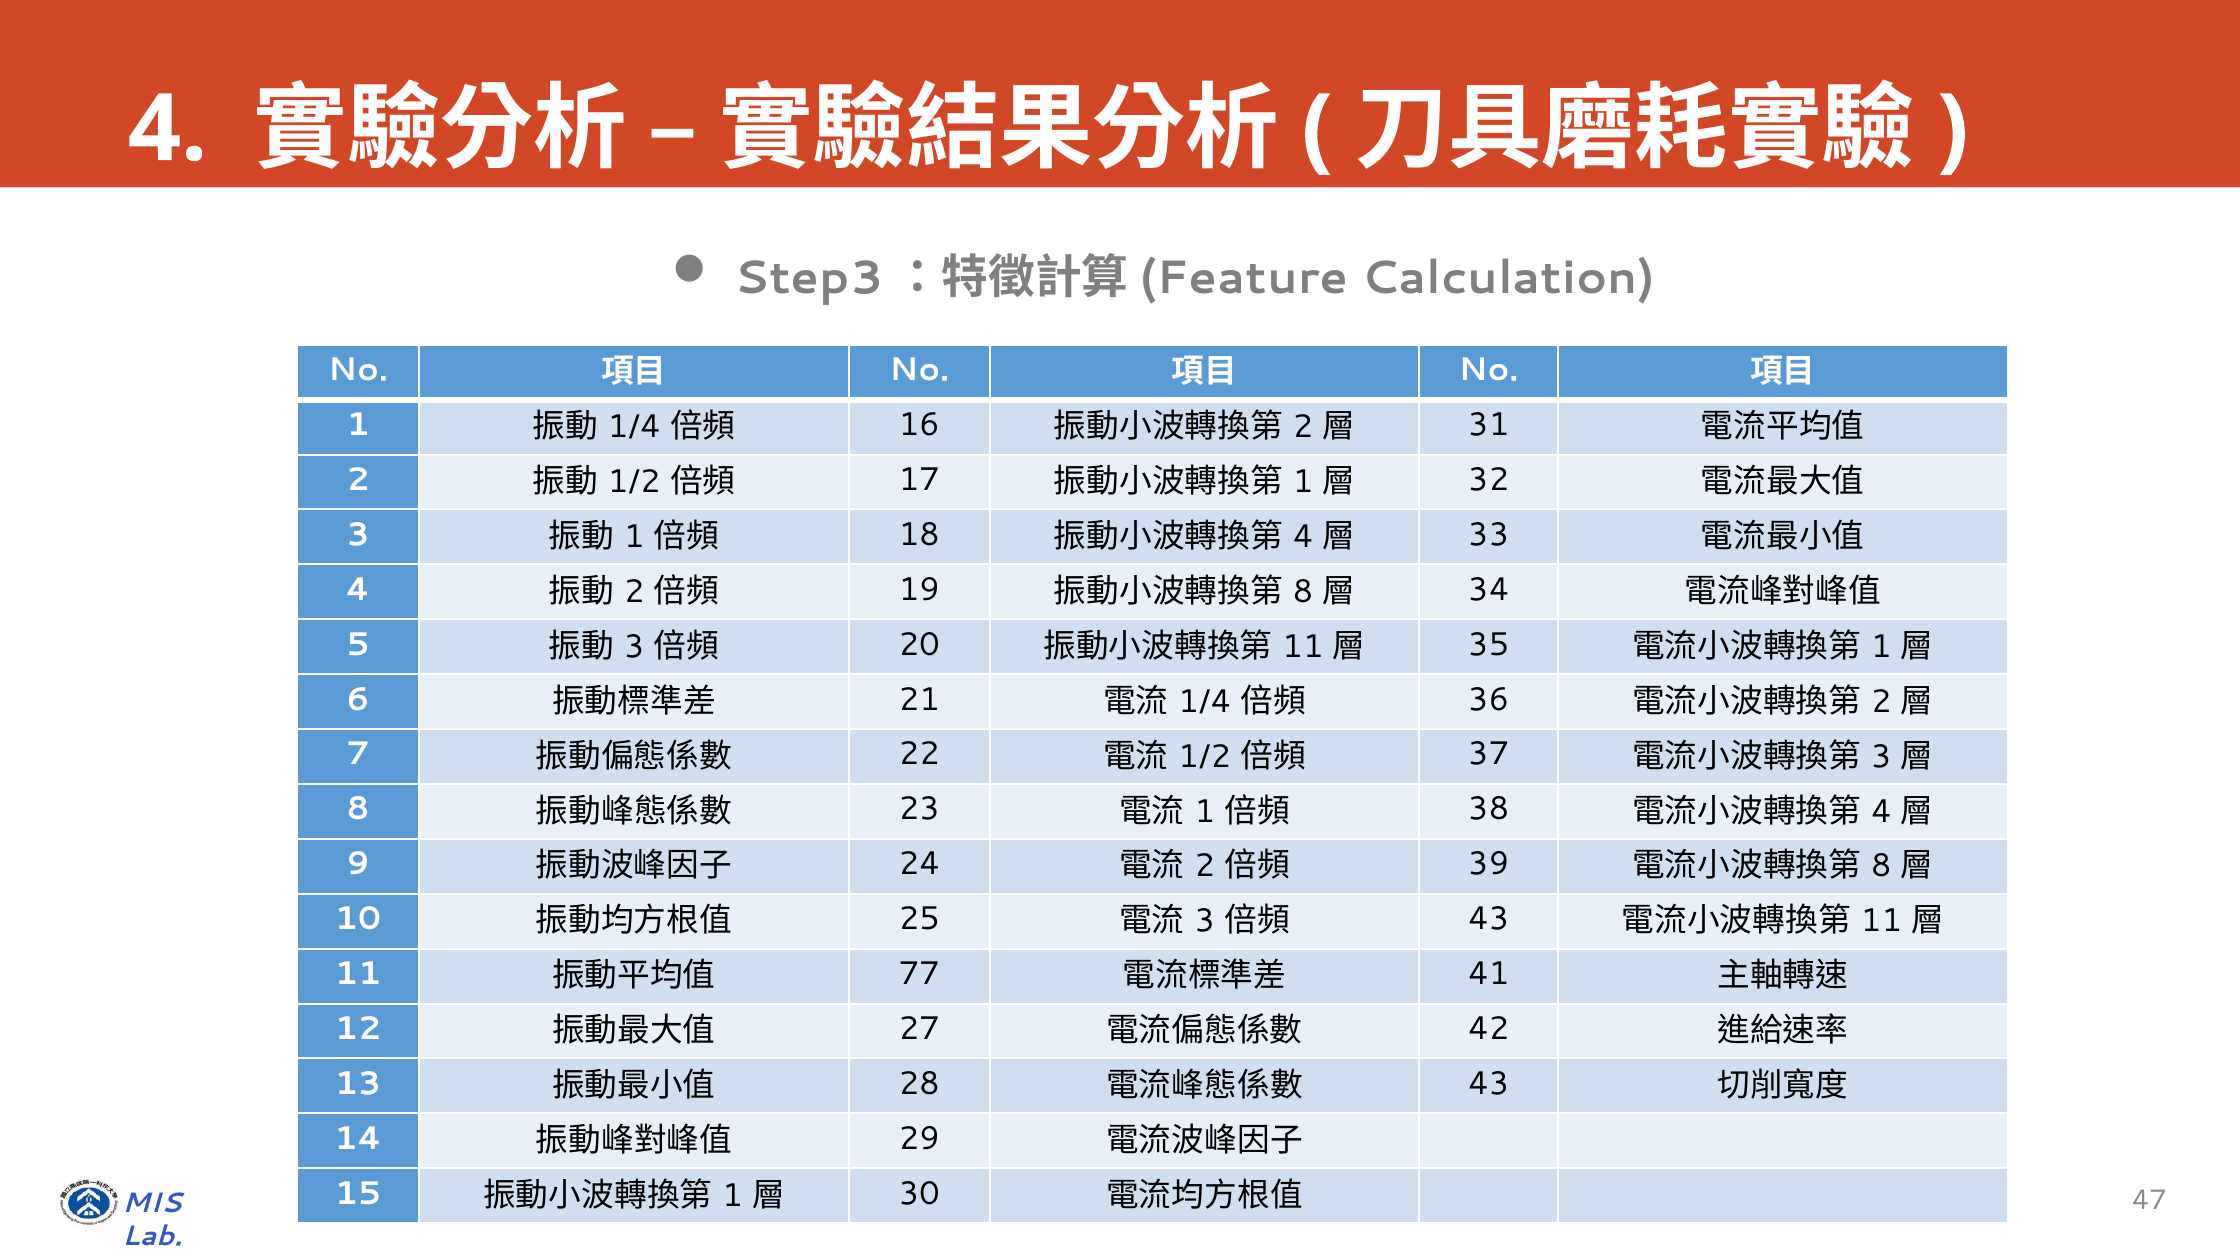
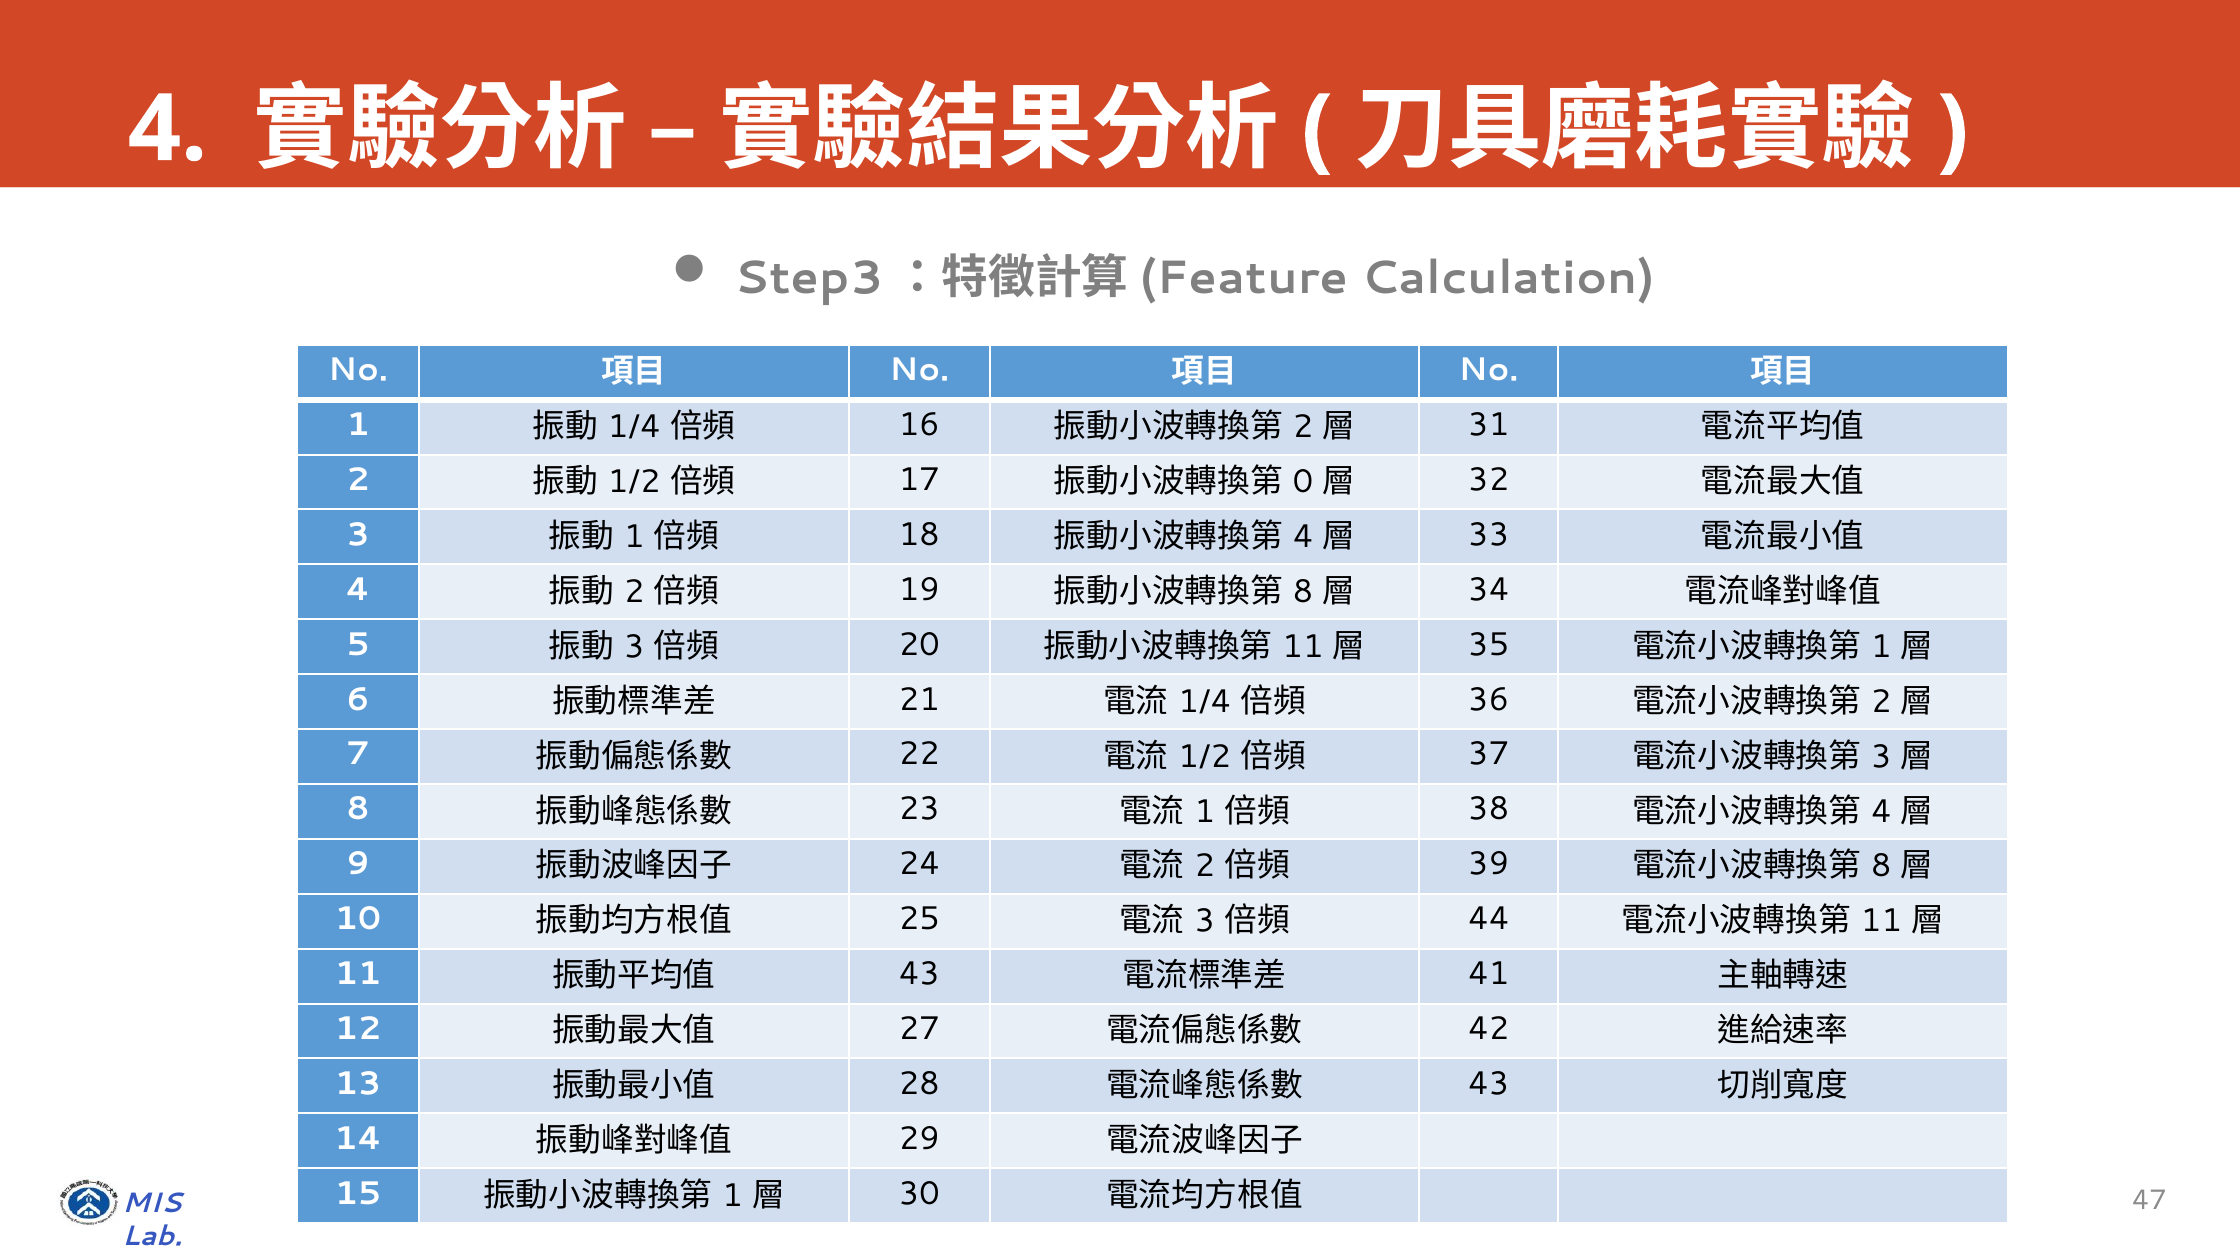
1 at (1303, 482): 1 -> 0
43 at (1489, 919): 43 -> 44
77 at (919, 974): 77 -> 43
